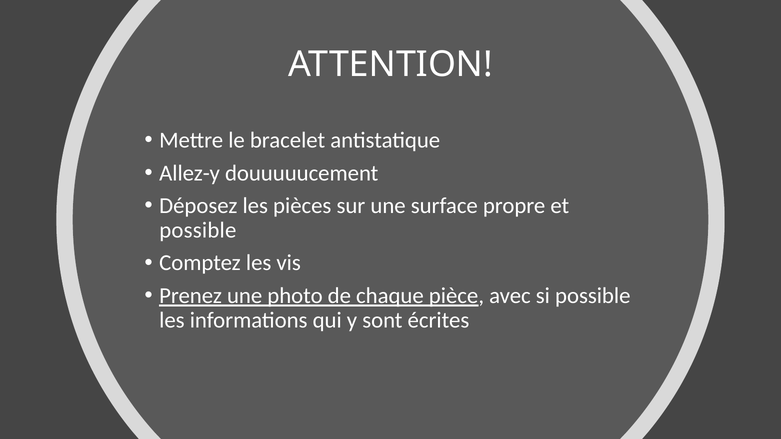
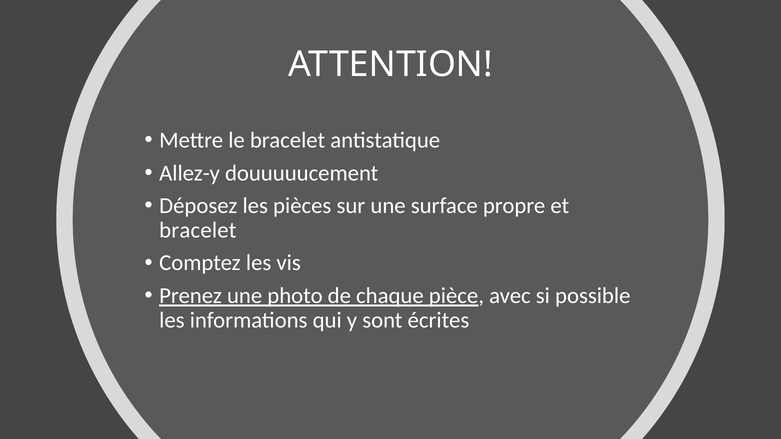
possible at (198, 230): possible -> bracelet
